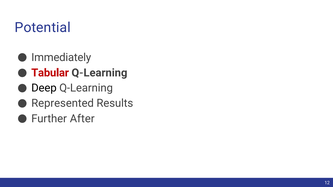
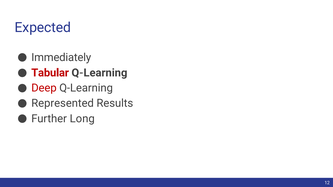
Potential: Potential -> Expected
Deep colour: black -> red
After: After -> Long
